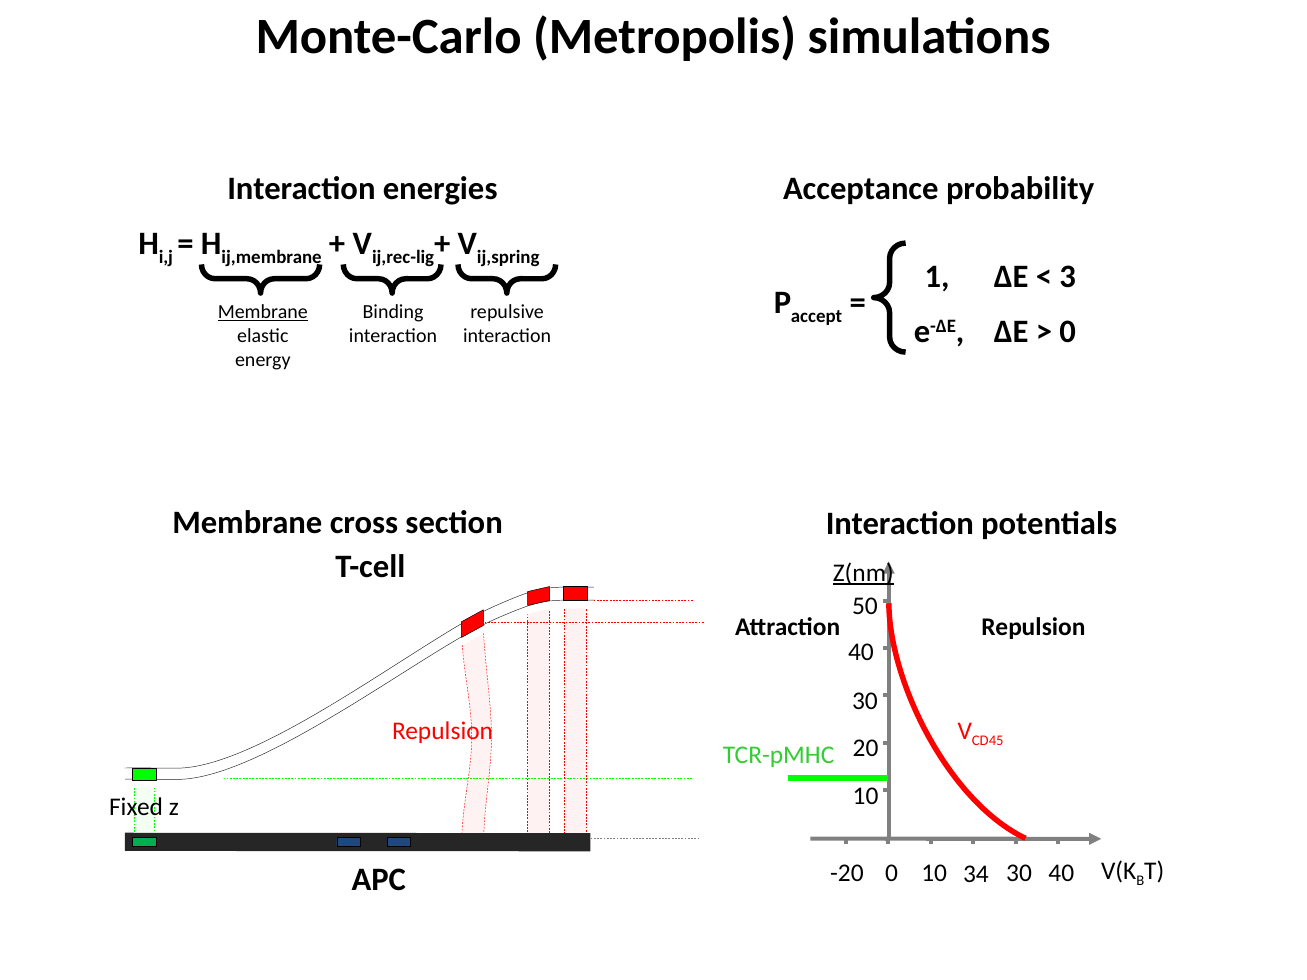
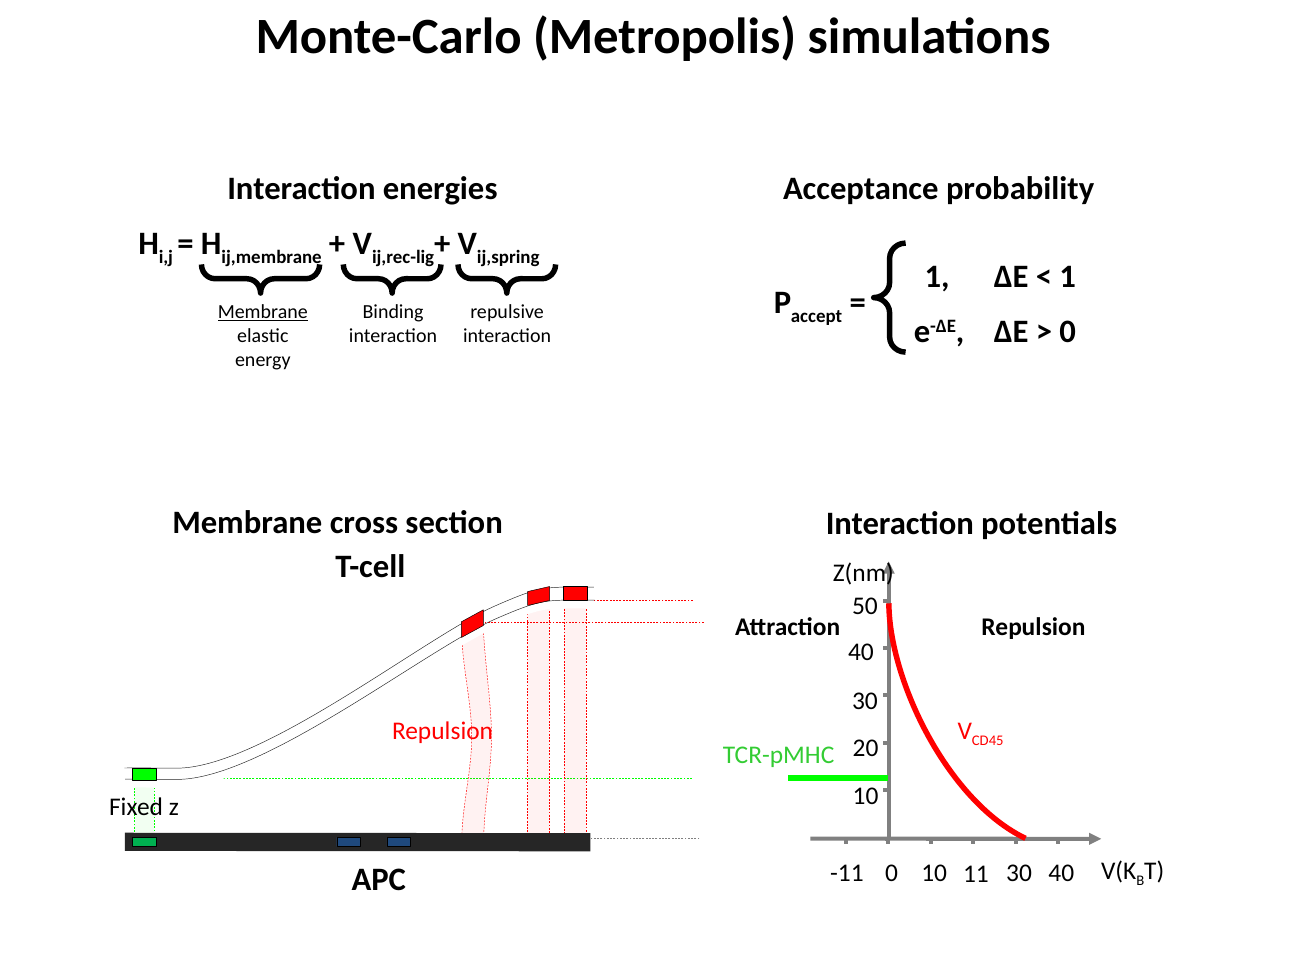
3 at (1068, 277): 3 -> 1
Z(nm underline: present -> none
-20: -20 -> -11
34: 34 -> 11
